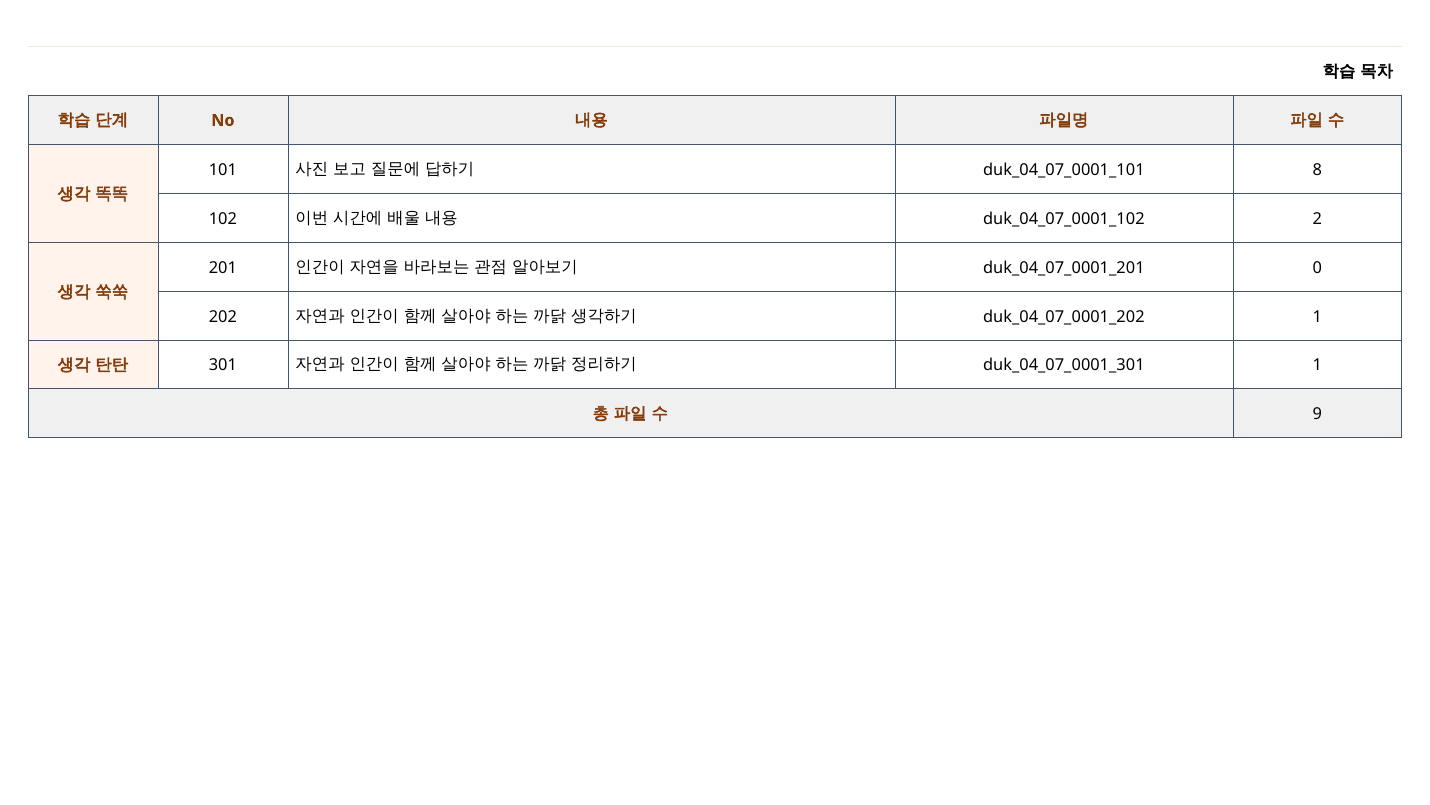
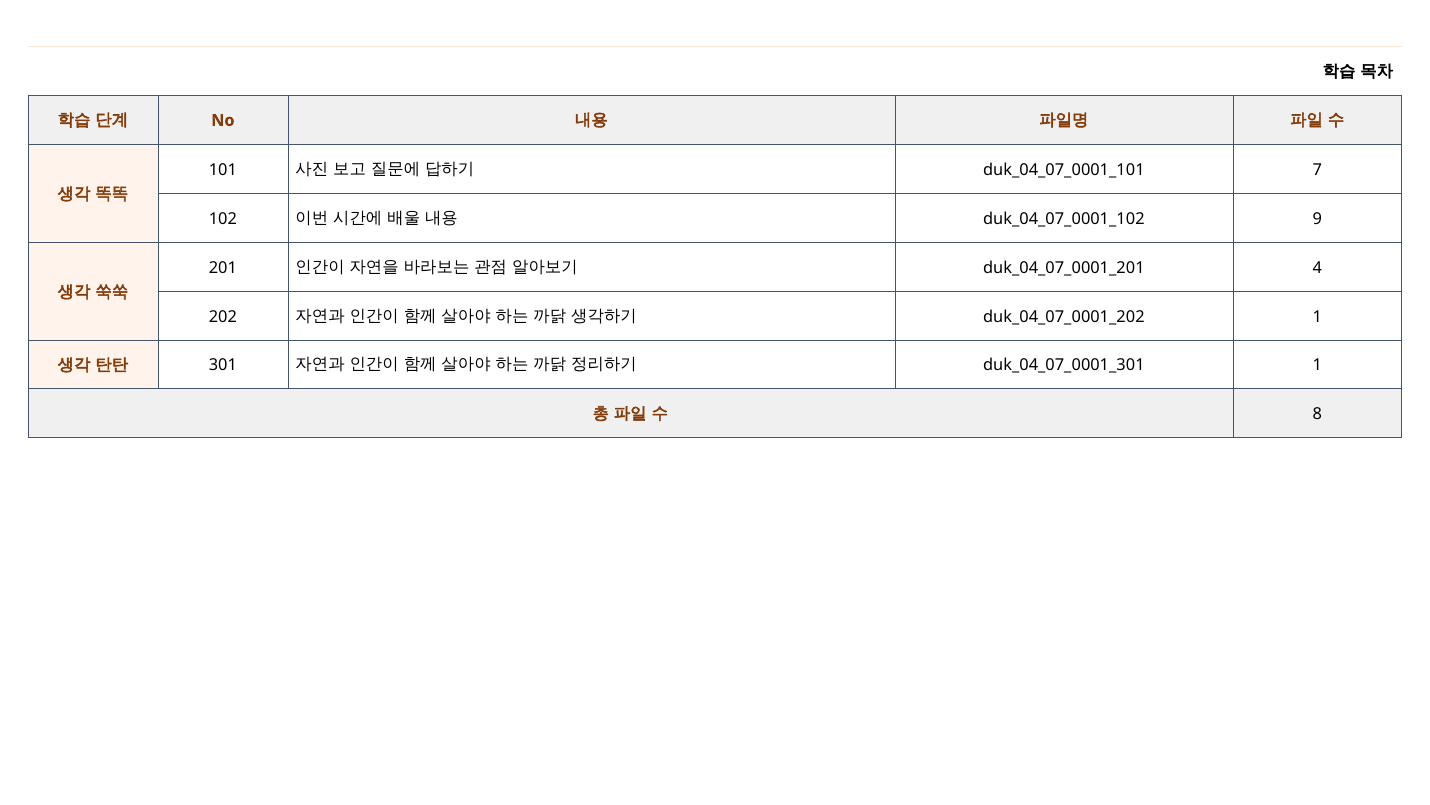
8: 8 -> 7
2: 2 -> 9
0: 0 -> 4
9: 9 -> 8
